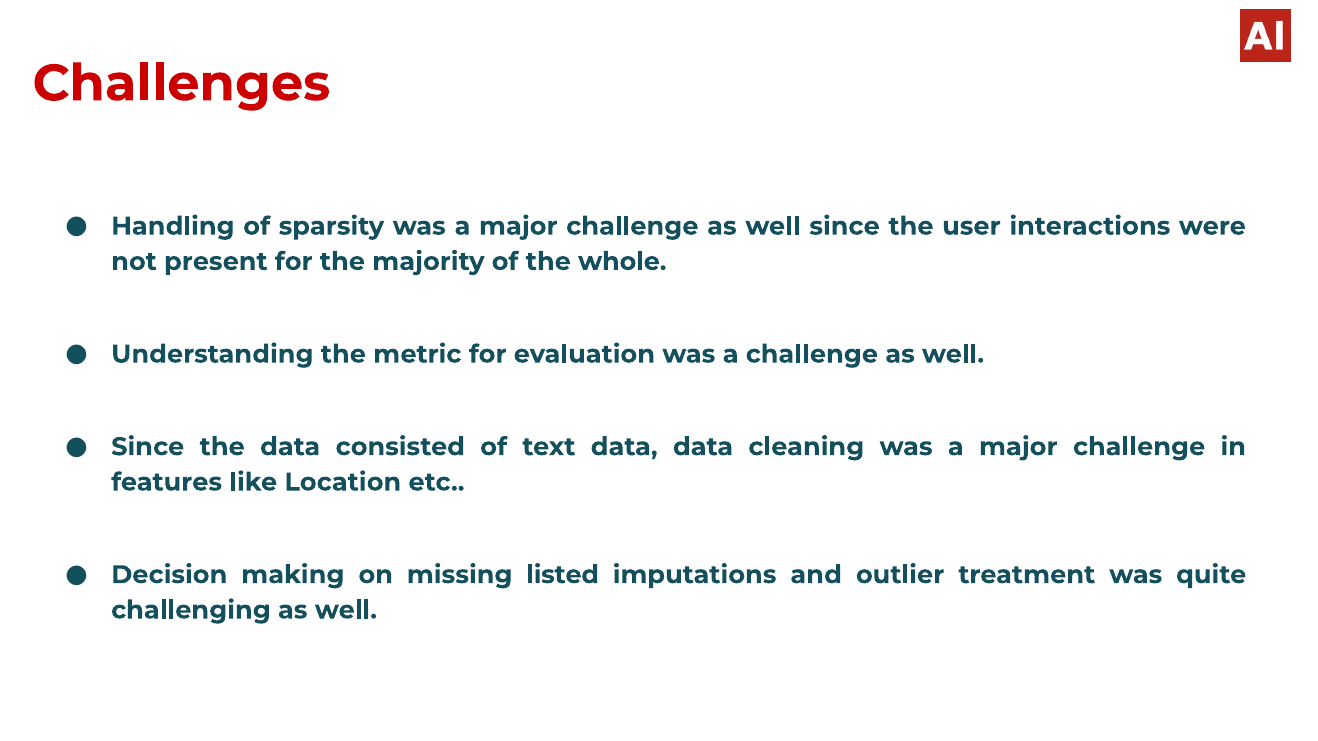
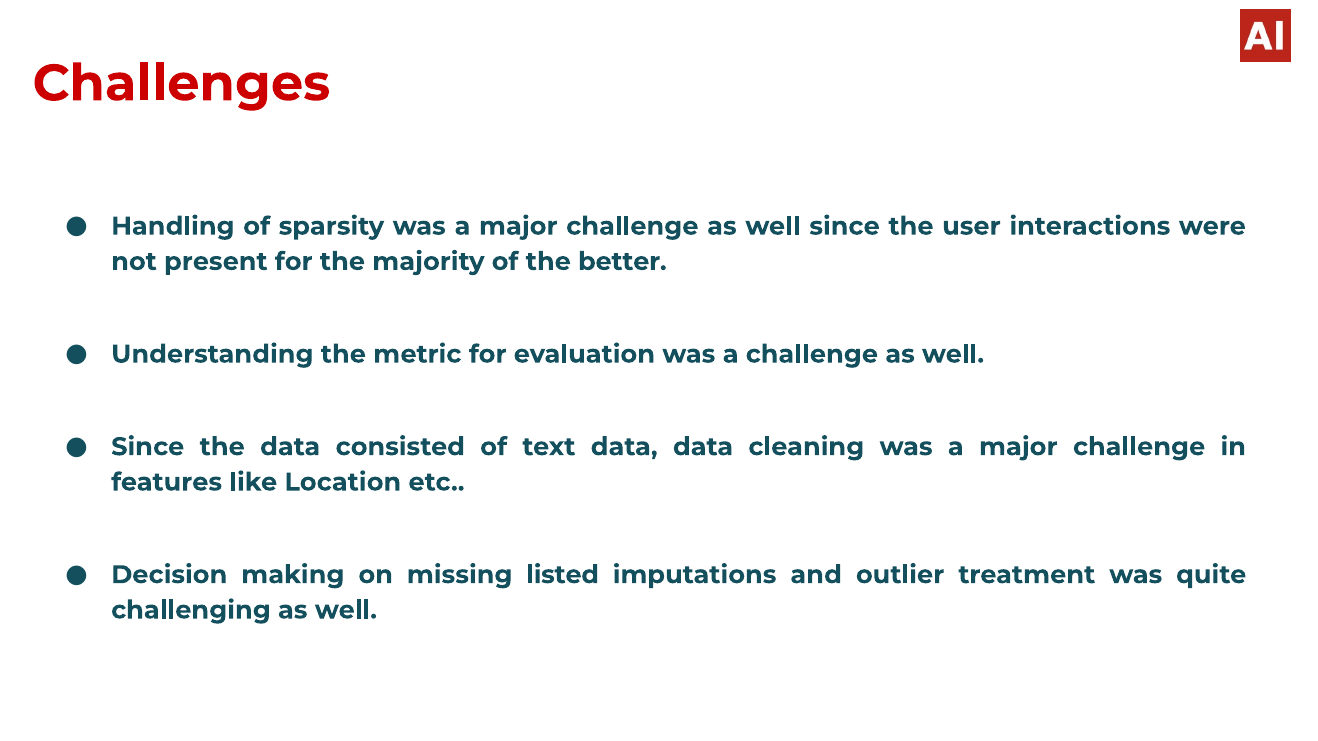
whole: whole -> better
